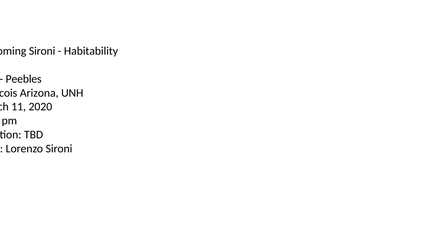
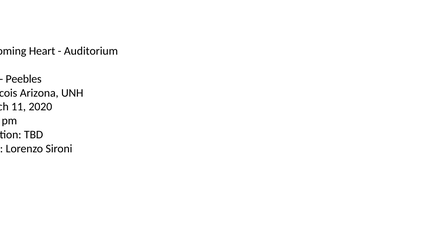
Sironi at (42, 51): Sironi -> Heart
Habitability: Habitability -> Auditorium
